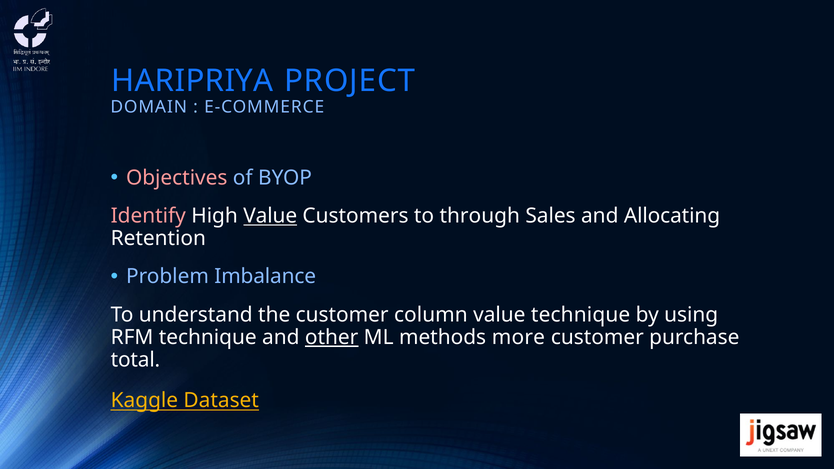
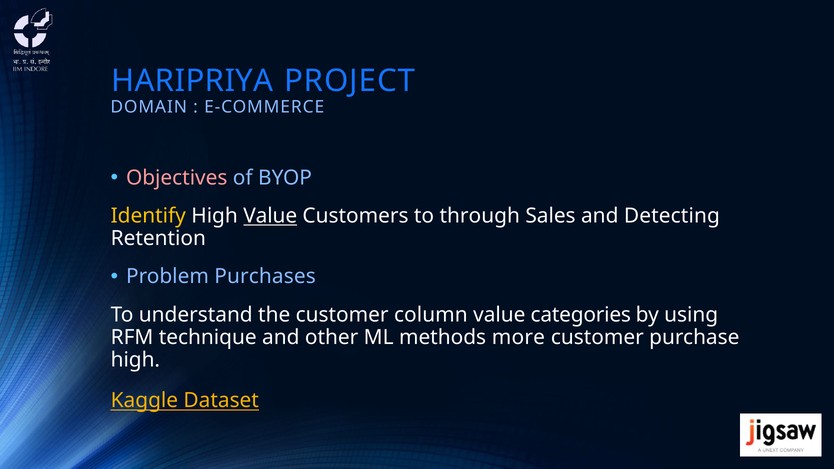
Identify colour: pink -> yellow
Allocating: Allocating -> Detecting
Imbalance: Imbalance -> Purchases
value technique: technique -> categories
other underline: present -> none
total at (135, 360): total -> high
